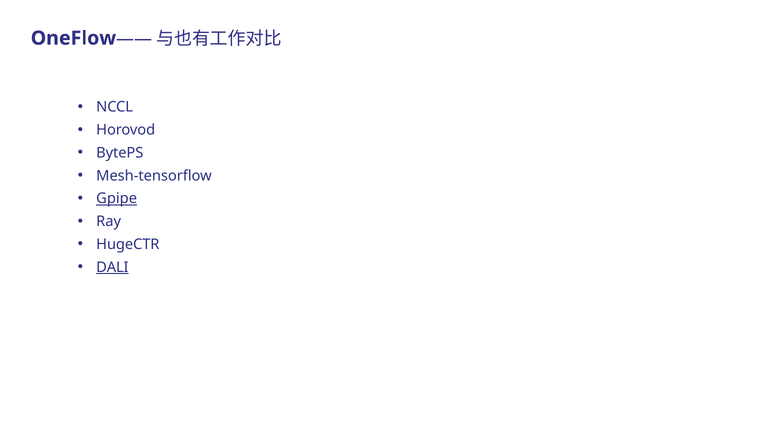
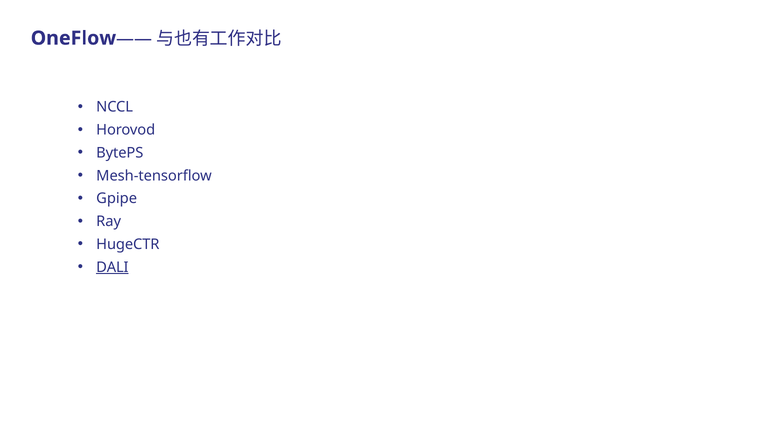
Gpipe underline: present -> none
